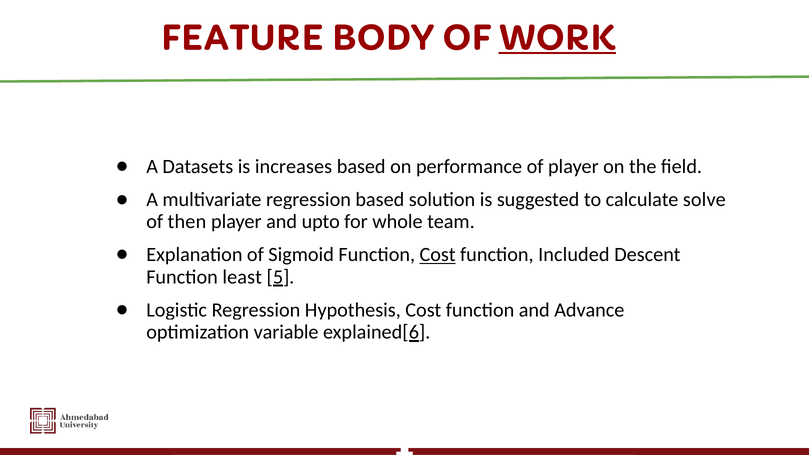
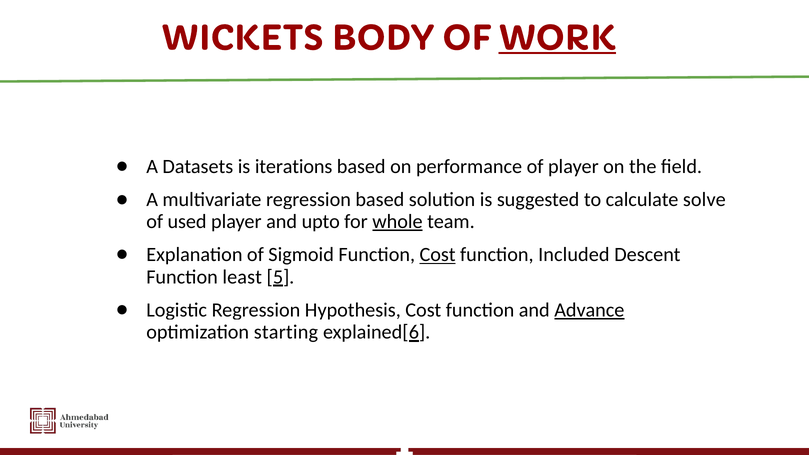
FEATURE: FEATURE -> WICKETS
increases: increases -> iterations
then: then -> used
whole underline: none -> present
Advance underline: none -> present
variable: variable -> starting
